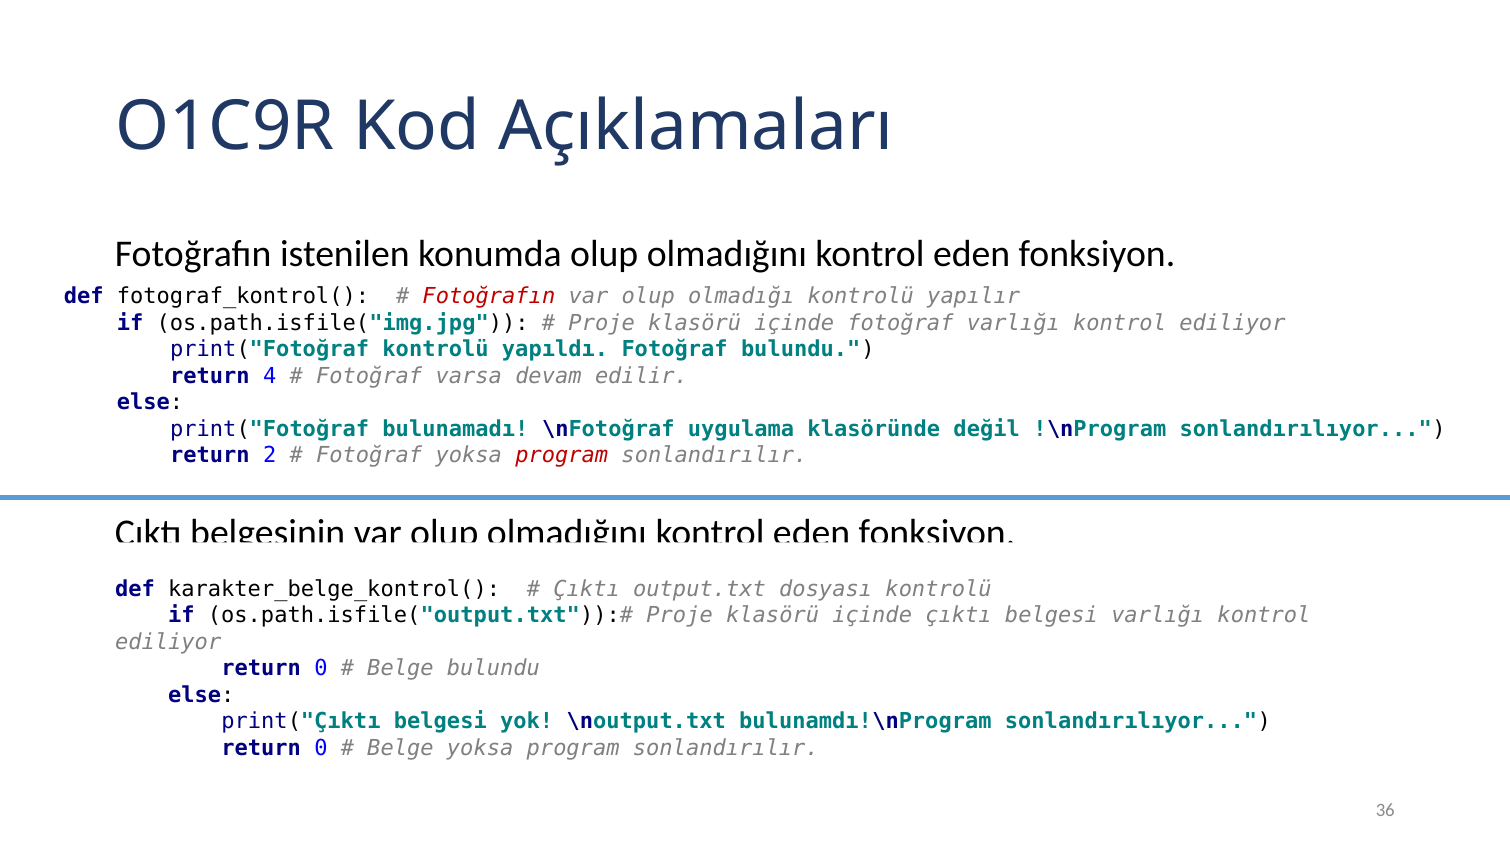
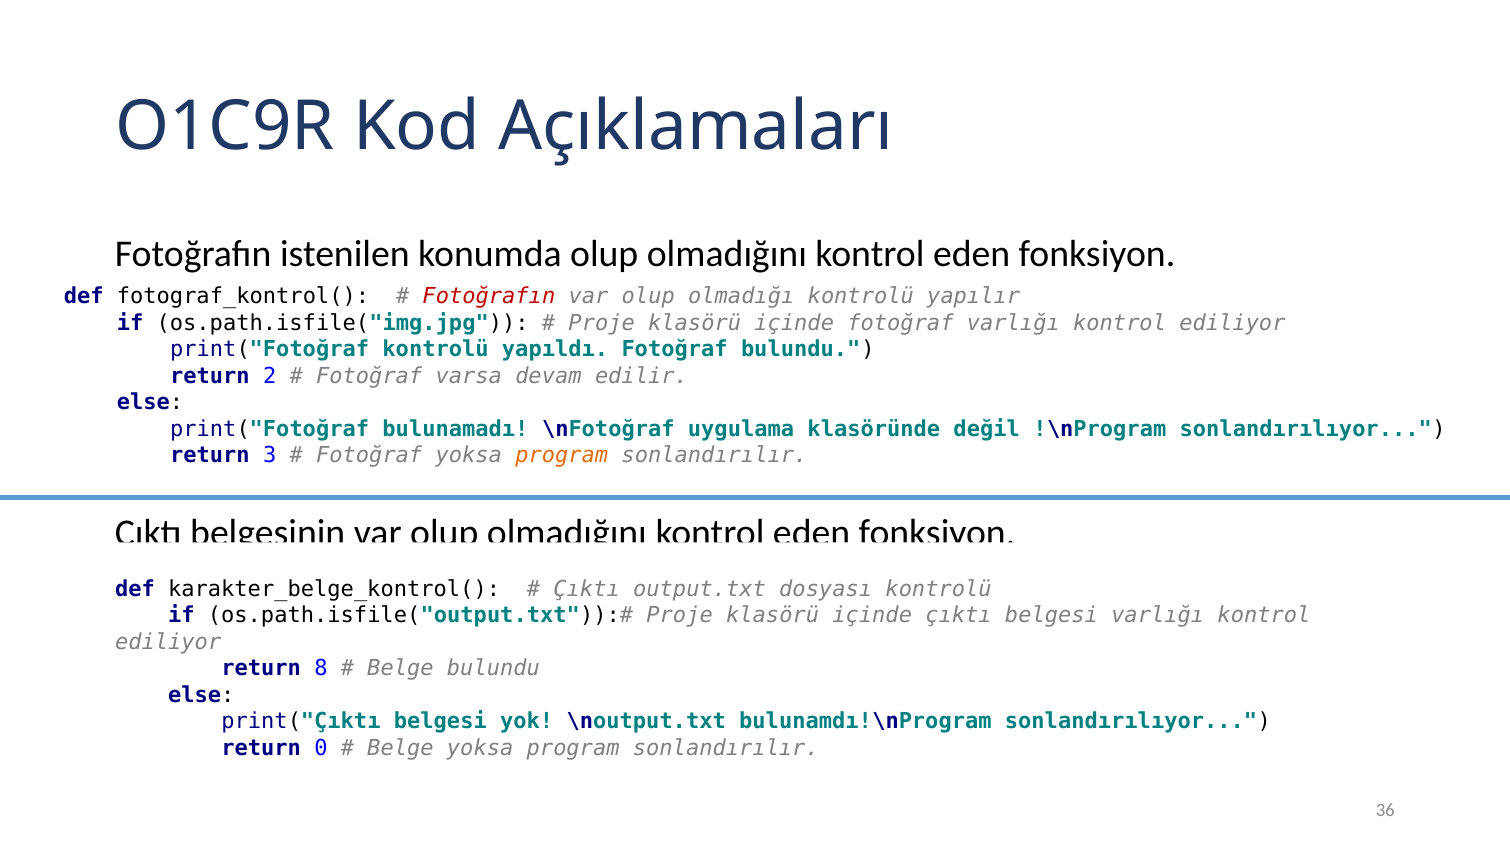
4: 4 -> 2
2: 2 -> 3
program at (562, 455) colour: red -> orange
0 at (321, 669): 0 -> 8
